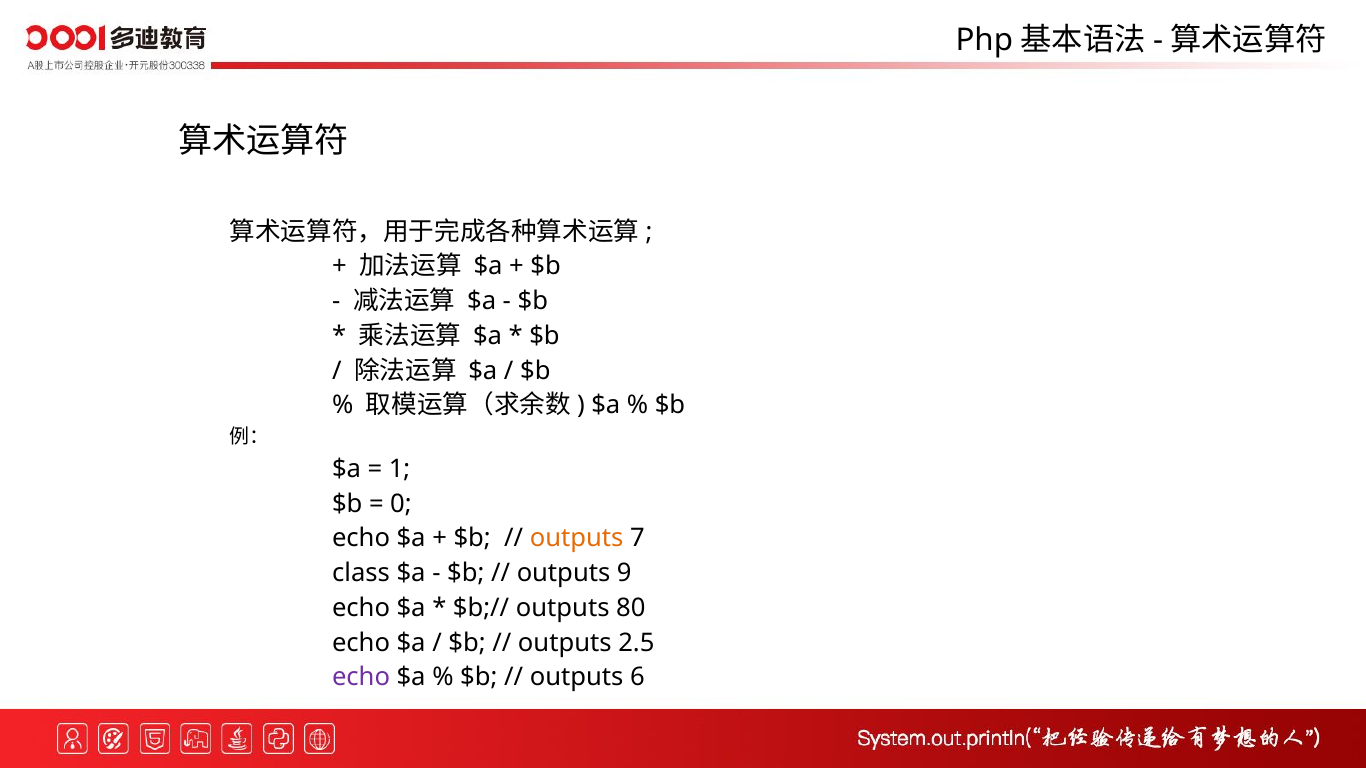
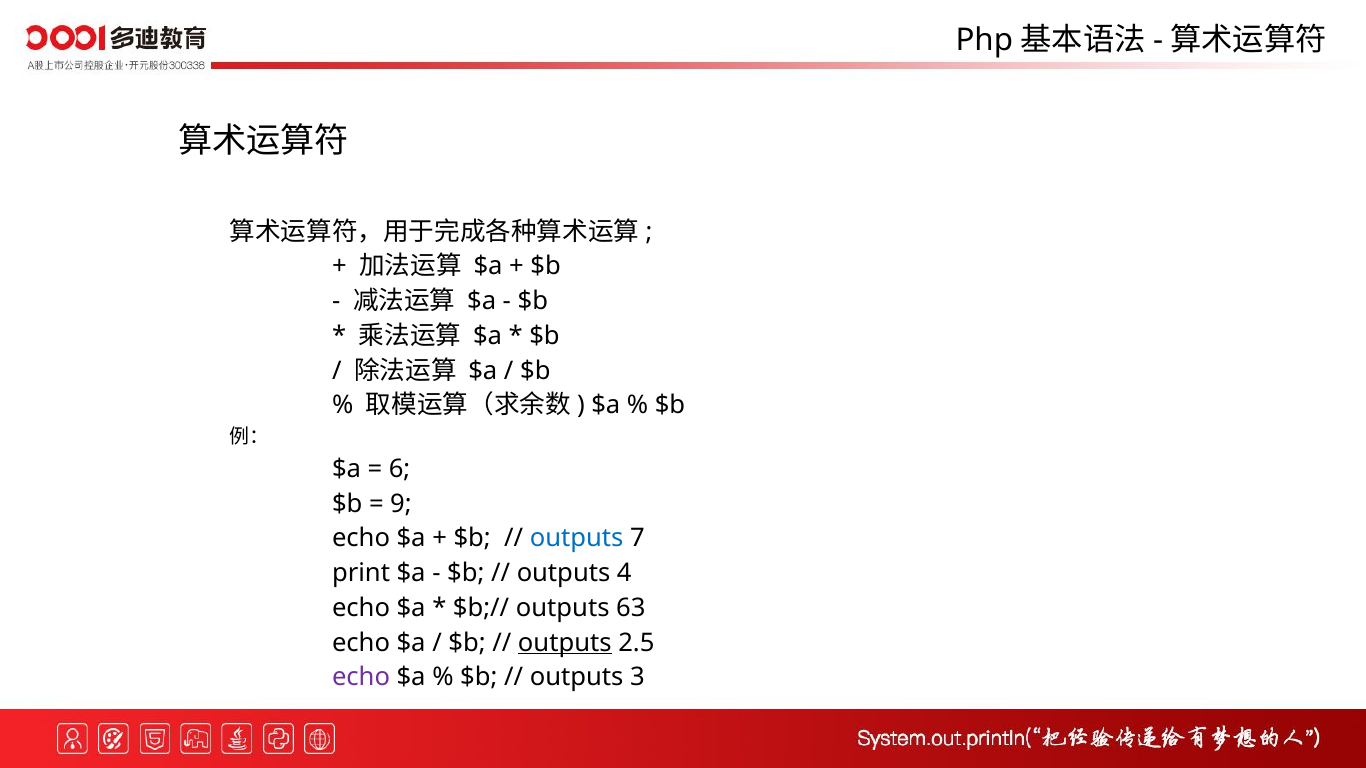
1: 1 -> 6
0: 0 -> 9
outputs at (577, 539) colour: orange -> blue
class: class -> print
9: 9 -> 4
80: 80 -> 63
outputs at (565, 643) underline: none -> present
6: 6 -> 3
